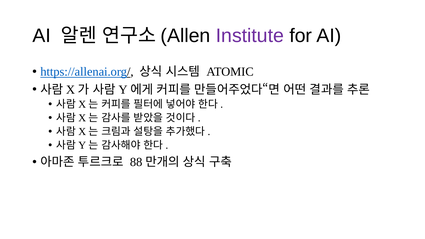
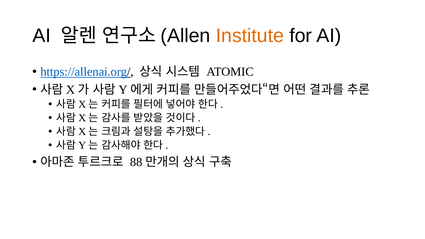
Institute colour: purple -> orange
